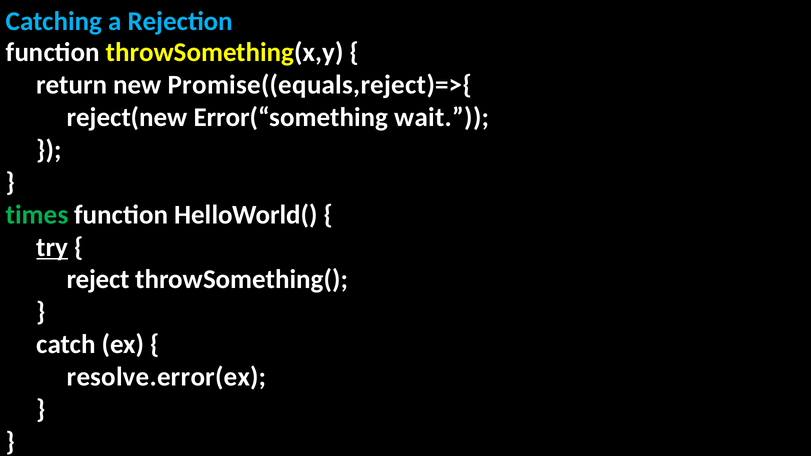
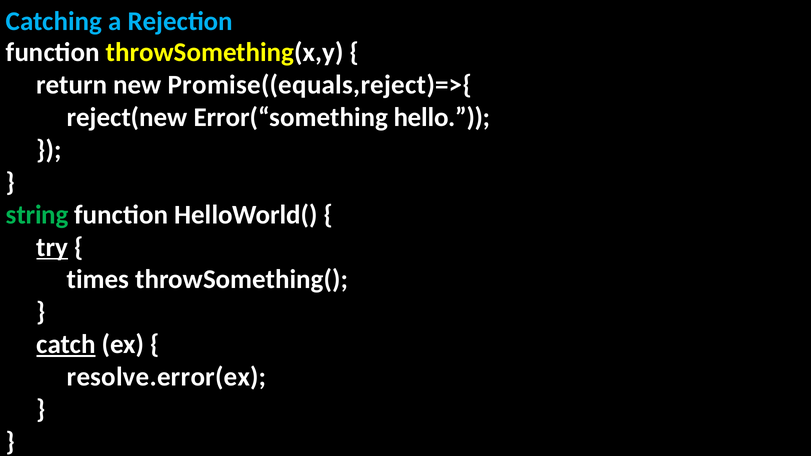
wait: wait -> hello
times: times -> string
reject: reject -> times
catch underline: none -> present
